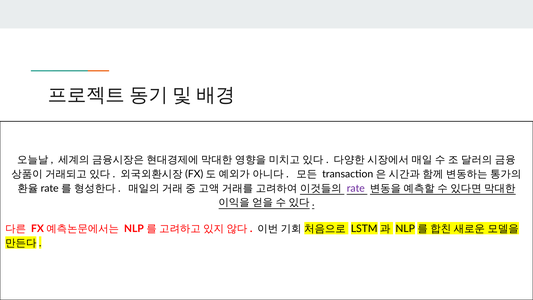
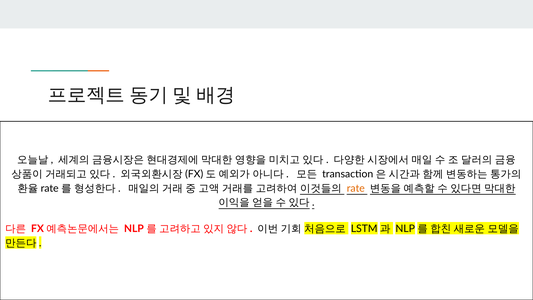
rate colour: purple -> orange
